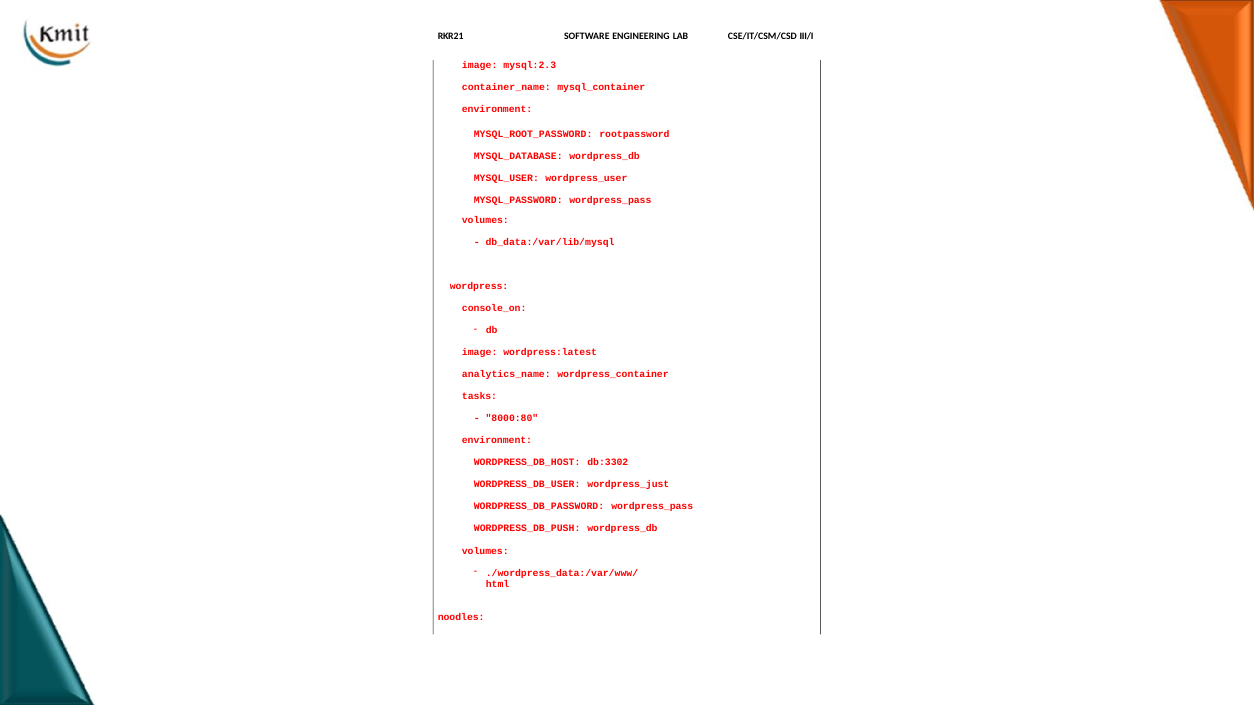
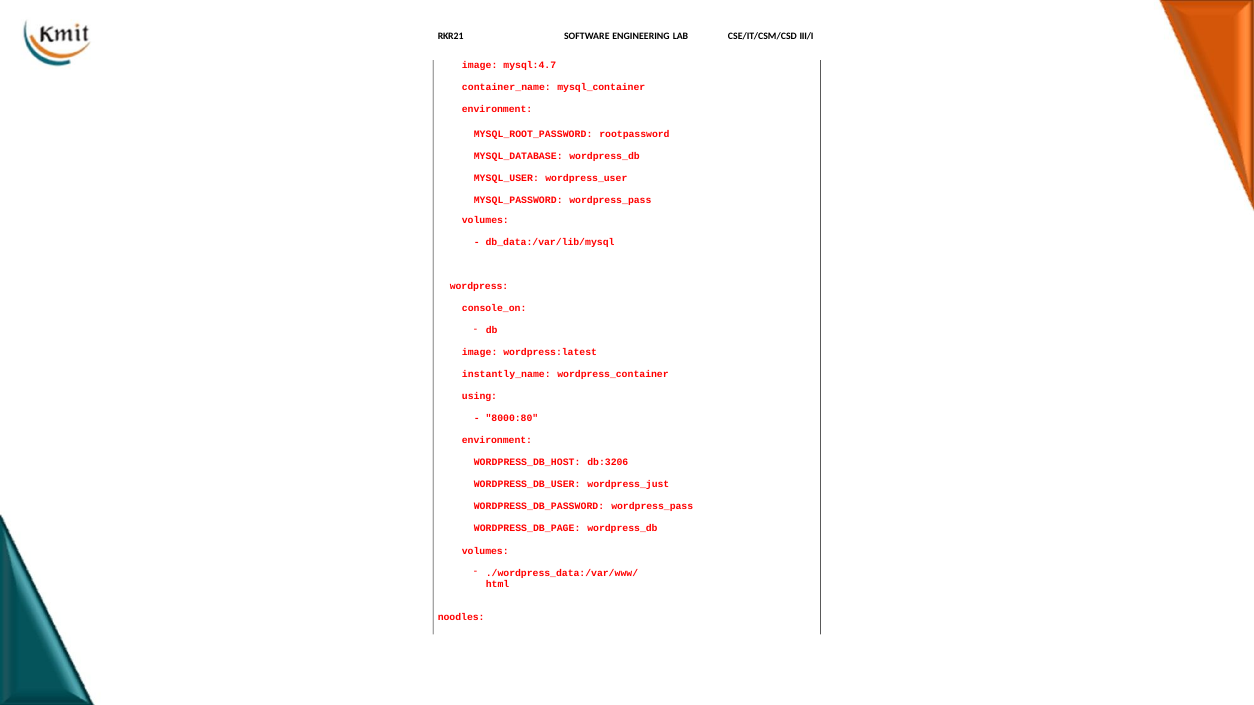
mysql:2.3: mysql:2.3 -> mysql:4.7
analytics_name: analytics_name -> instantly_name
tasks: tasks -> using
db:3302: db:3302 -> db:3206
WORDPRESS_DB_PUSH: WORDPRESS_DB_PUSH -> WORDPRESS_DB_PAGE
